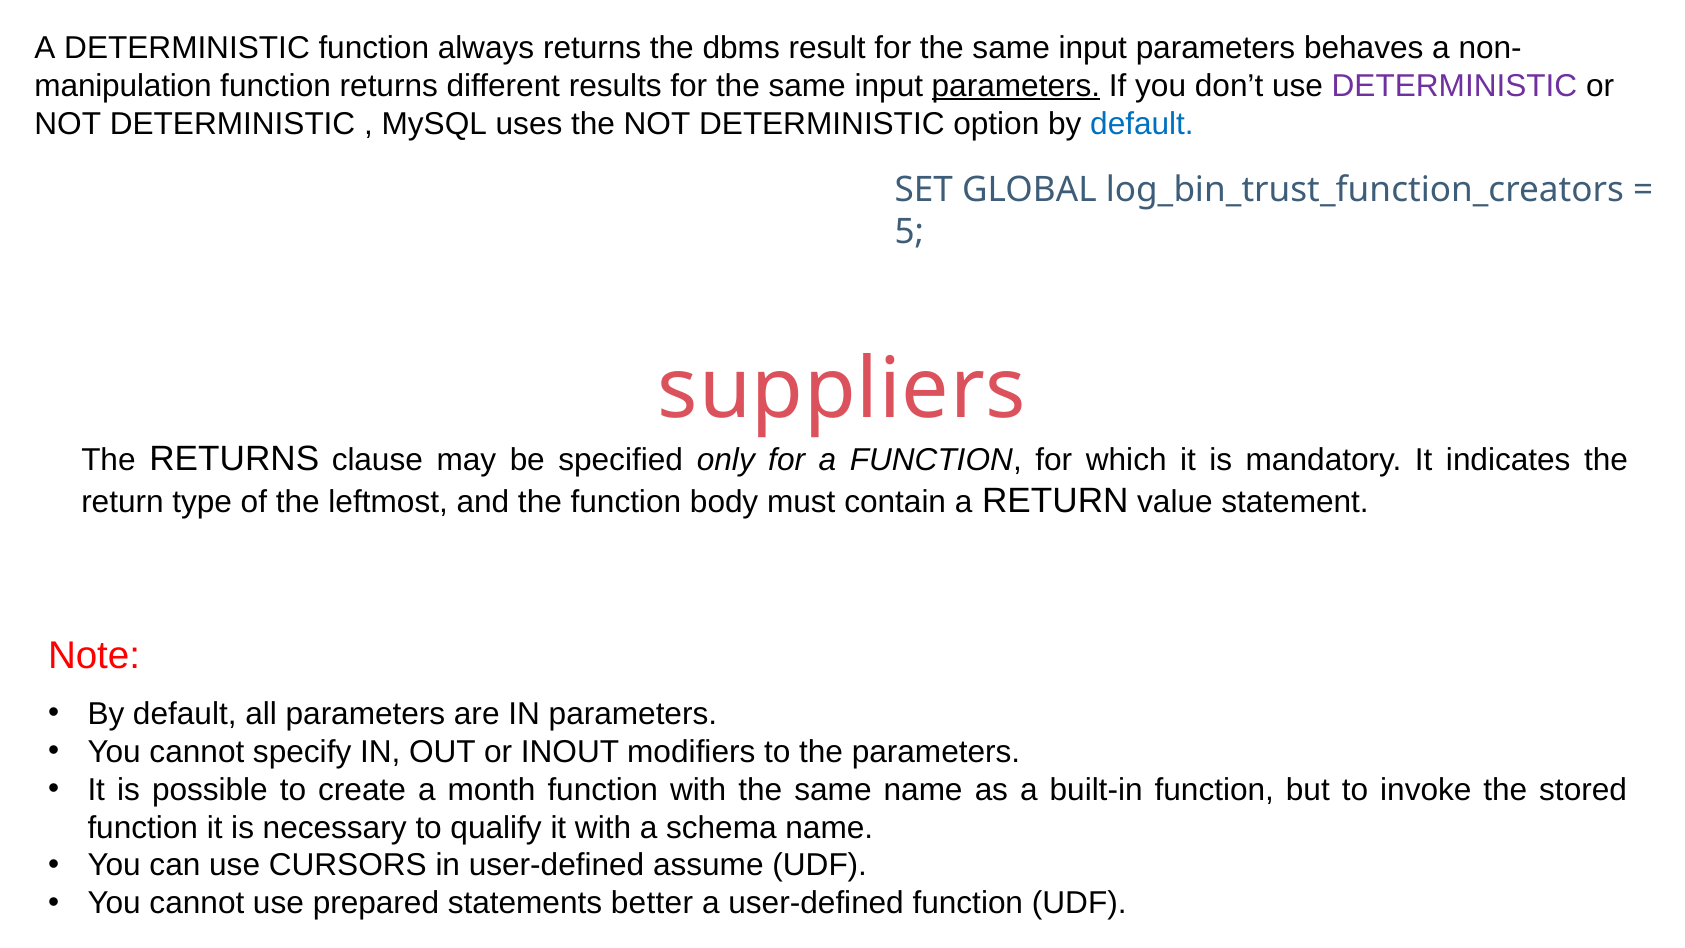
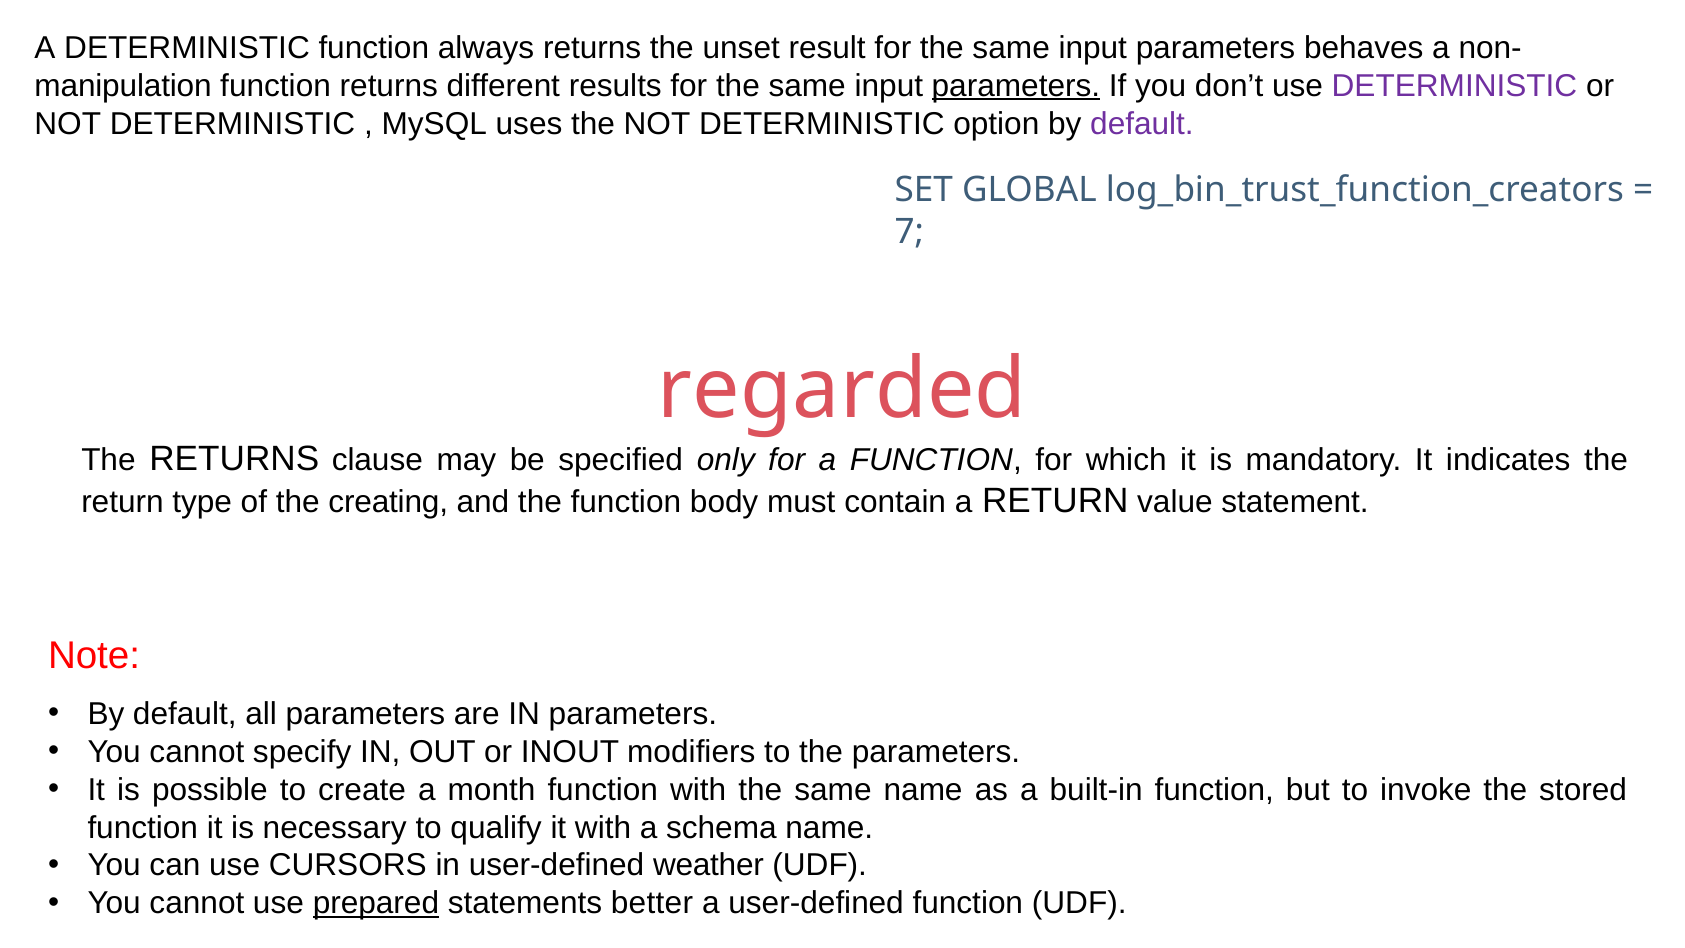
dbms: dbms -> unset
default at (1142, 124) colour: blue -> purple
5: 5 -> 7
suppliers: suppliers -> regarded
leftmost: leftmost -> creating
assume: assume -> weather
prepared underline: none -> present
